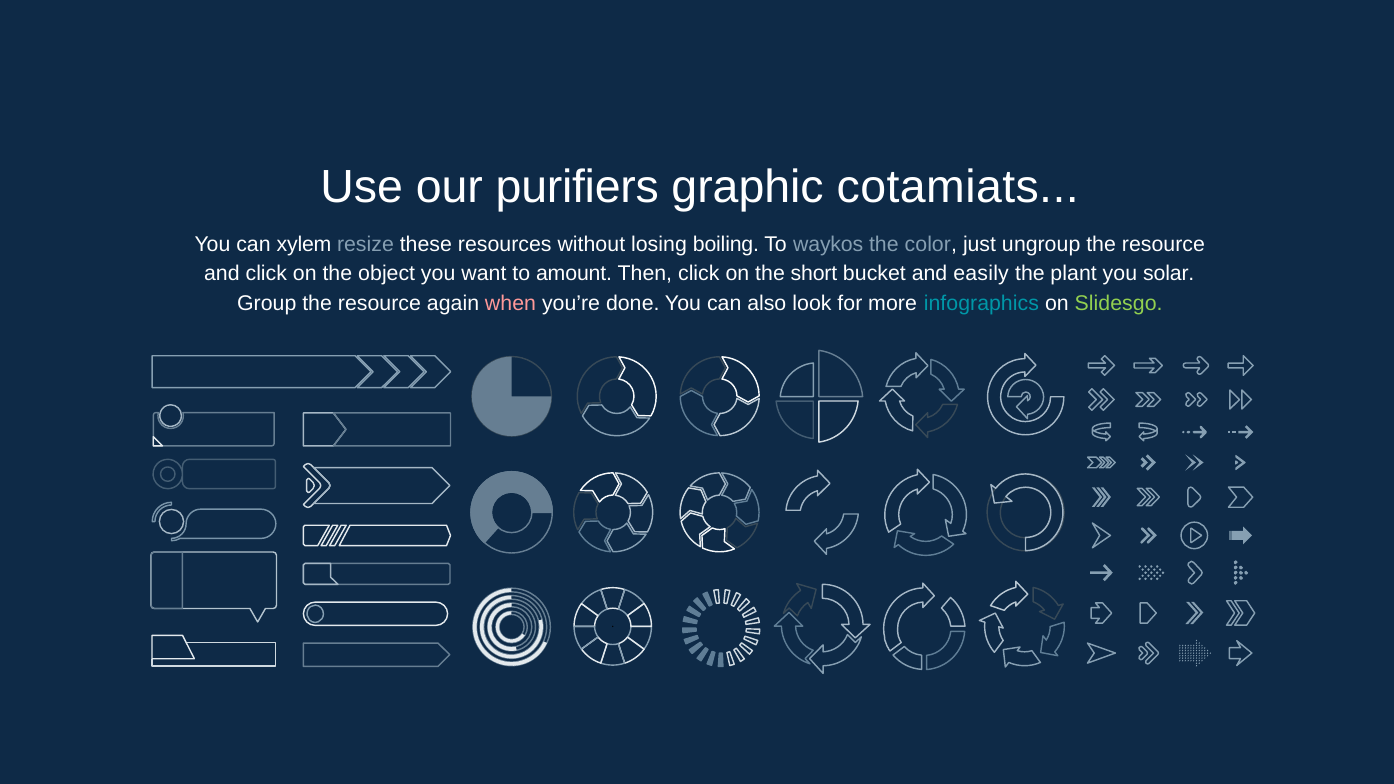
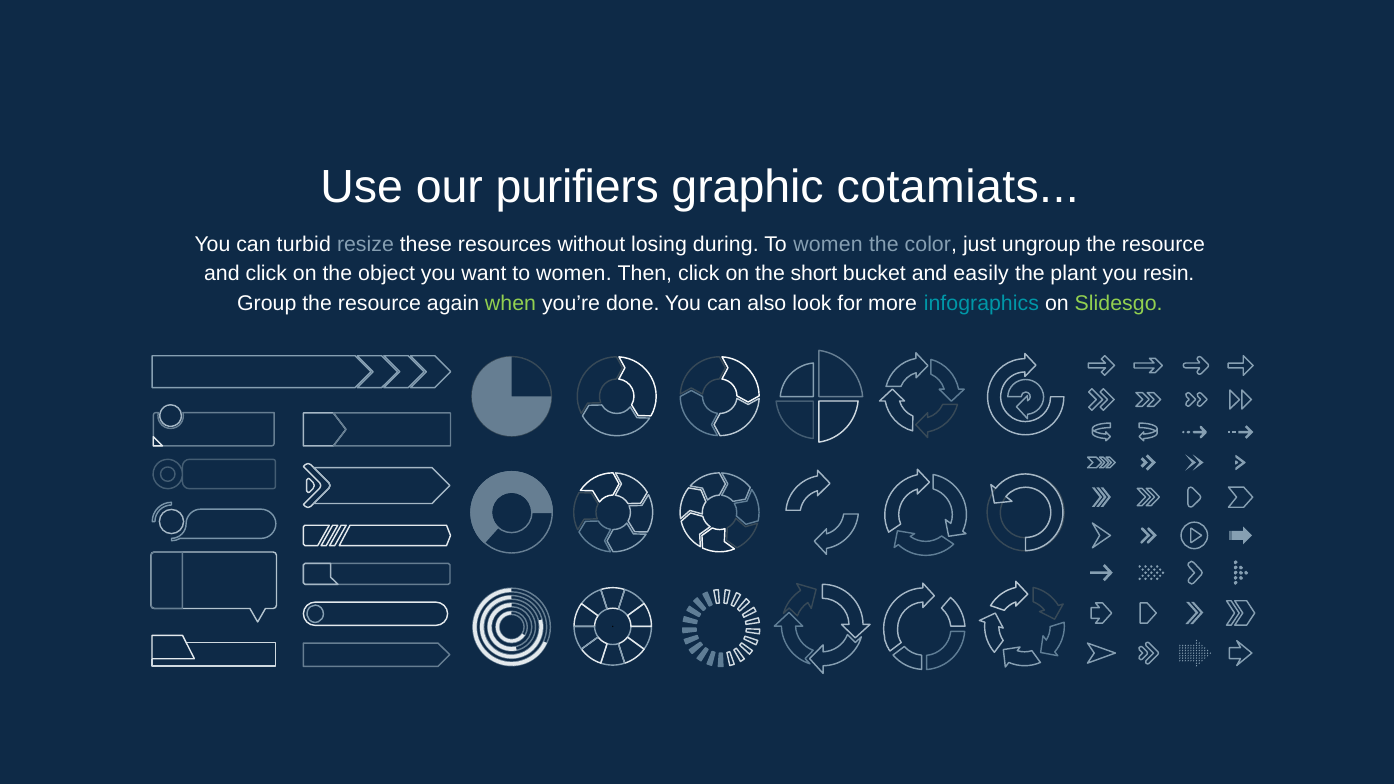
xylem: xylem -> turbid
boiling: boiling -> during
waykos at (828, 245): waykos -> women
want to amount: amount -> women
solar: solar -> resin
when colour: pink -> light green
